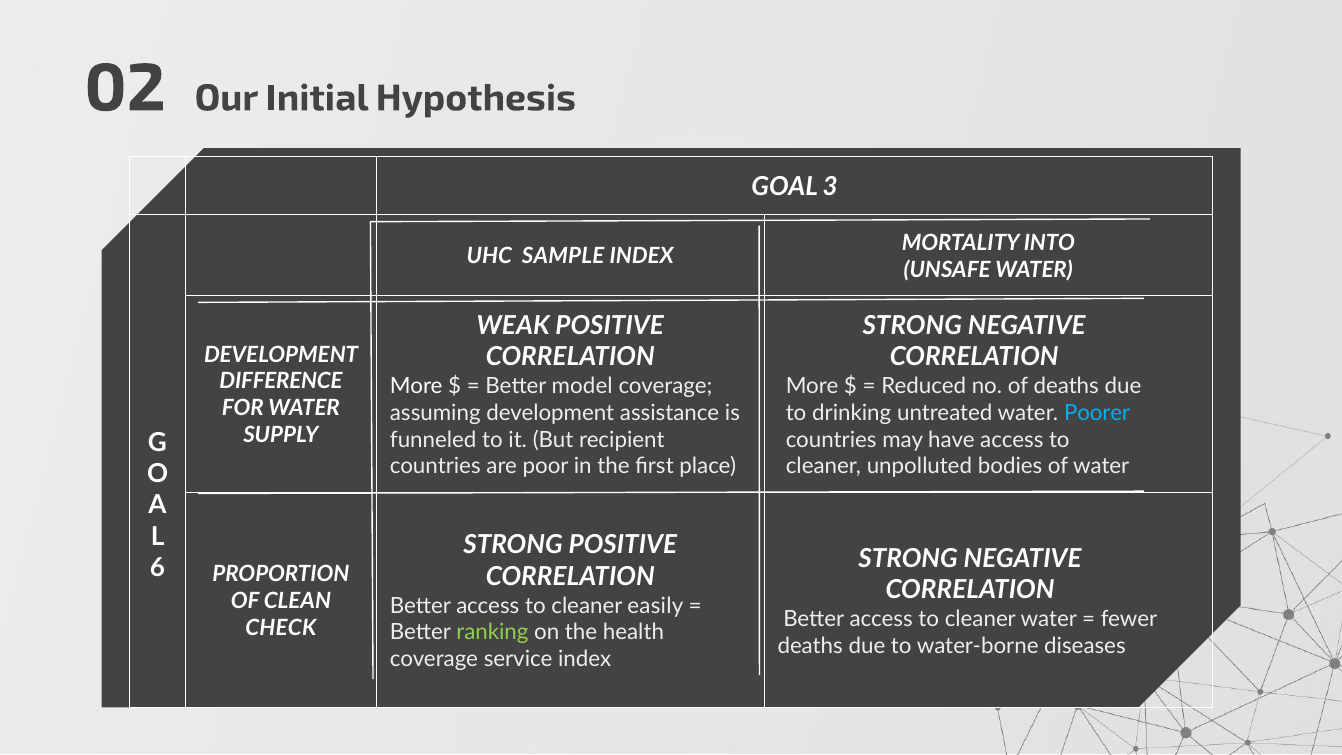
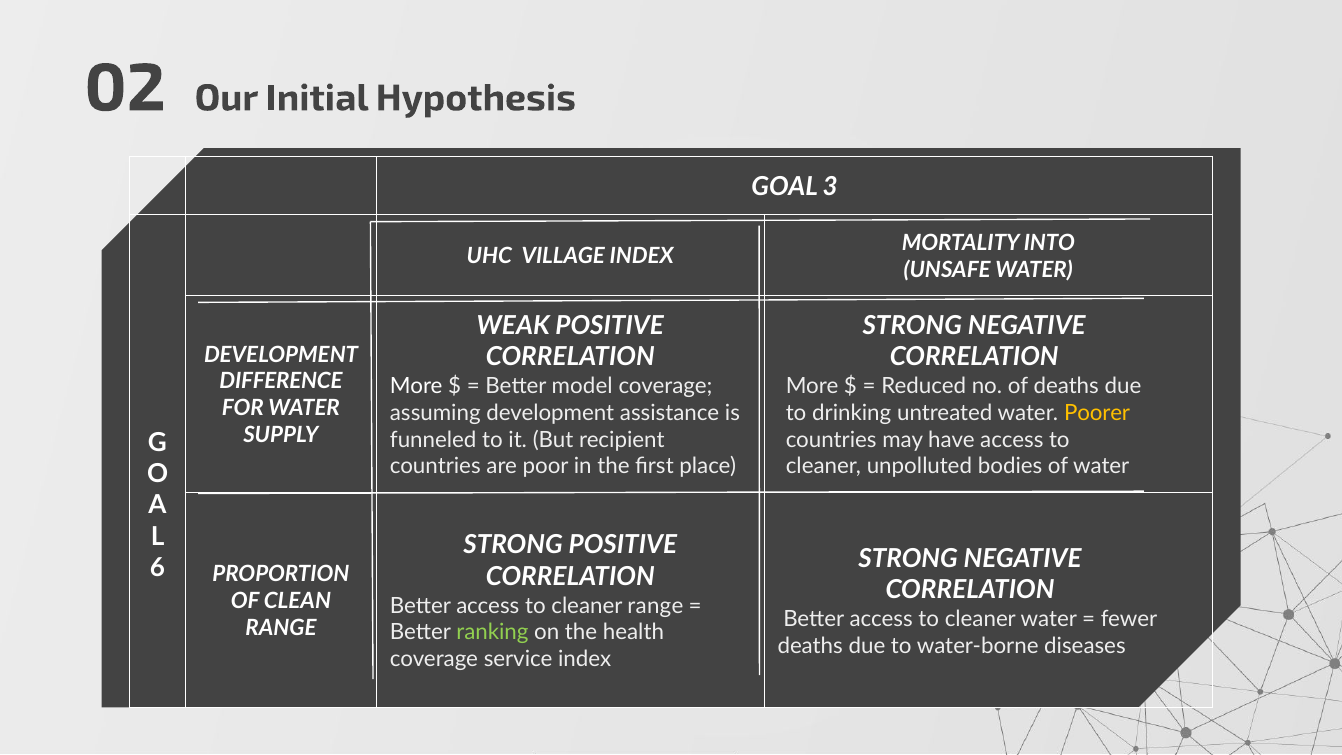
SAMPLE: SAMPLE -> VILLAGE
Poorer colour: light blue -> yellow
cleaner easily: easily -> range
CHECK at (281, 628): CHECK -> RANGE
